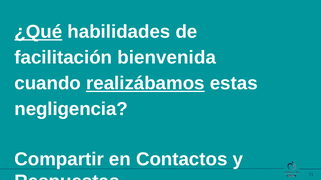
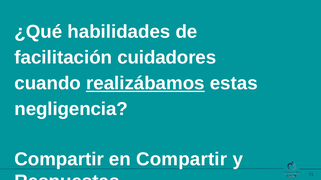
¿Qué underline: present -> none
bienvenida: bienvenida -> cuidadores
en Contactos: Contactos -> Compartir
